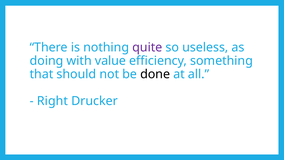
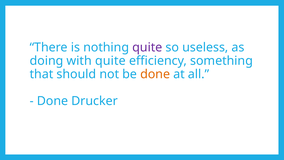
with value: value -> quite
done at (155, 74) colour: black -> orange
Right at (52, 101): Right -> Done
